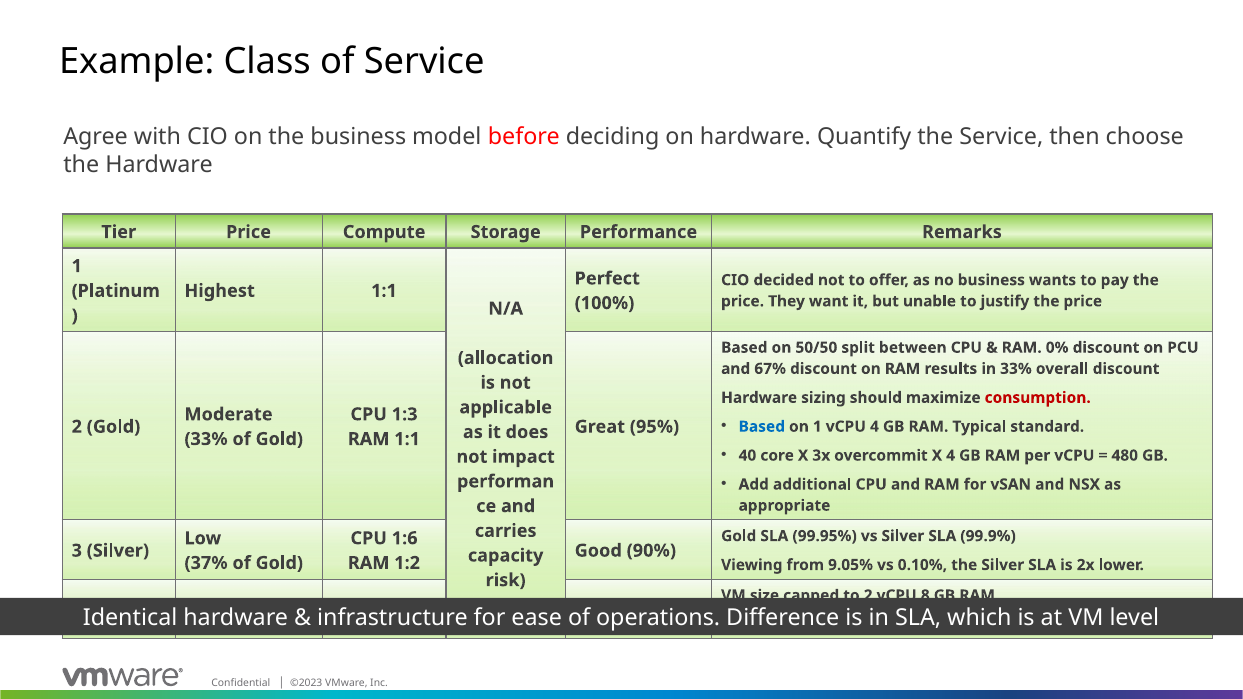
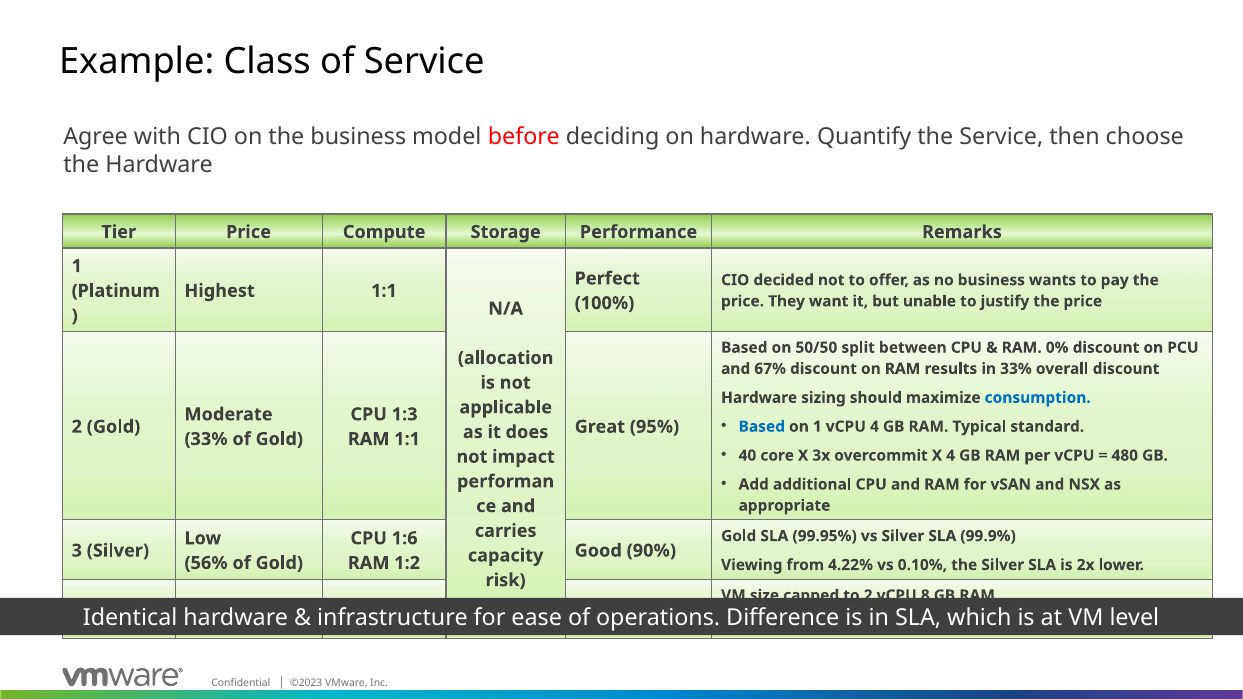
consumption colour: red -> blue
37%: 37% -> 56%
9.05%: 9.05% -> 4.22%
